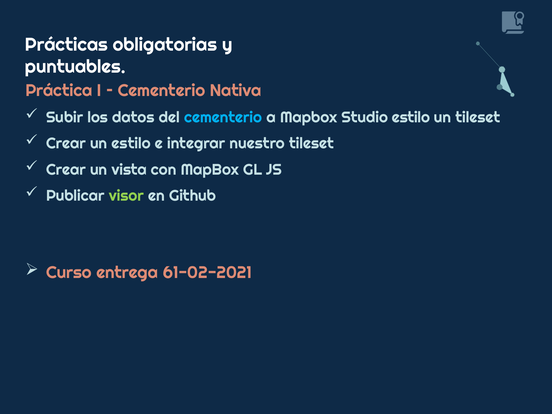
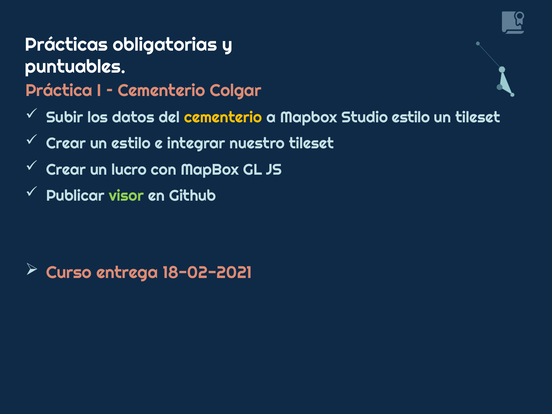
Nativa: Nativa -> Colgar
cementerio at (223, 117) colour: light blue -> yellow
vista: vista -> lucro
61-02-2021: 61-02-2021 -> 18-02-2021
